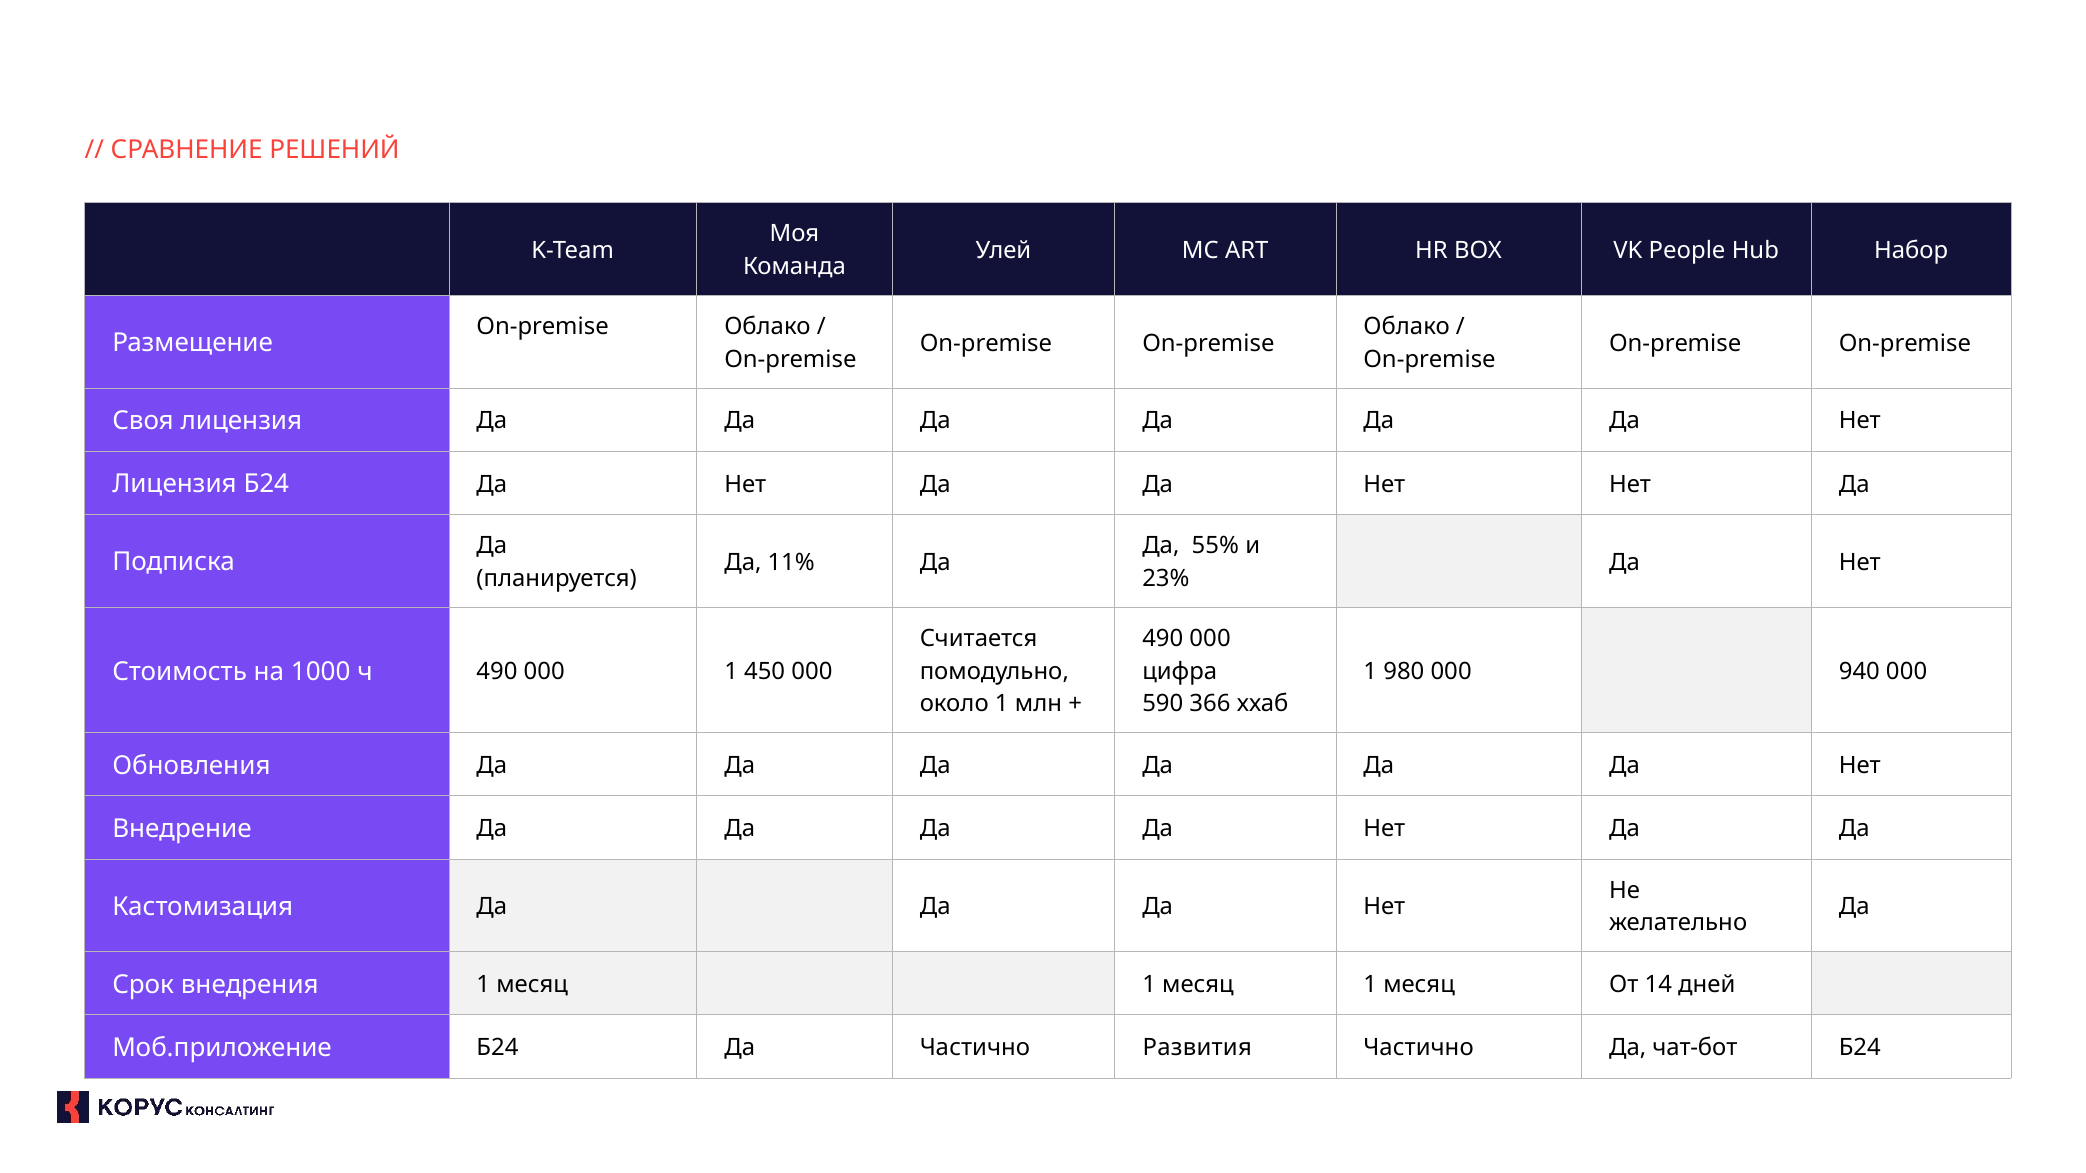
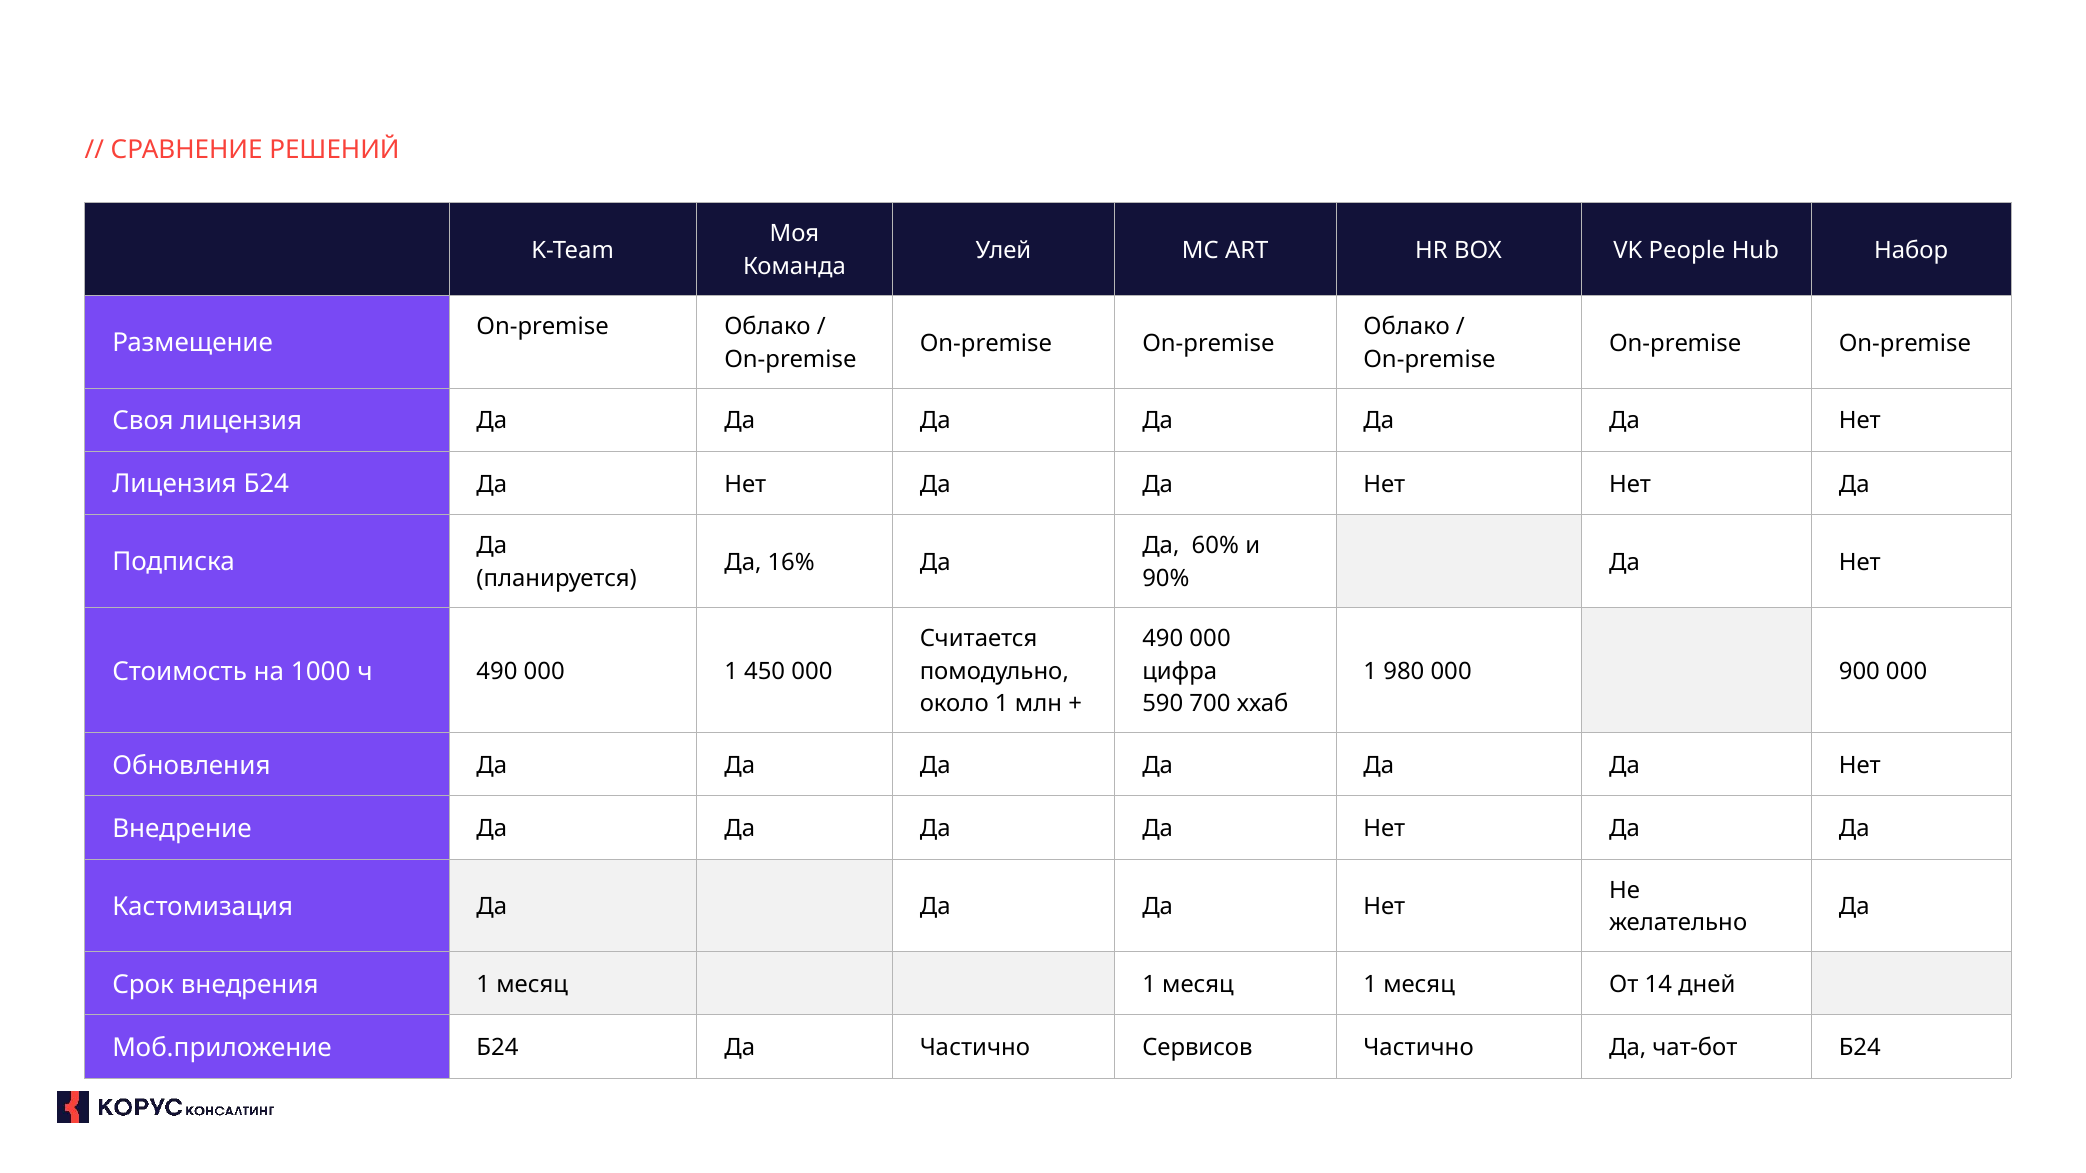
55%: 55% -> 60%
11%: 11% -> 16%
23%: 23% -> 90%
940: 940 -> 900
366: 366 -> 700
Развития: Развития -> Сервисов
